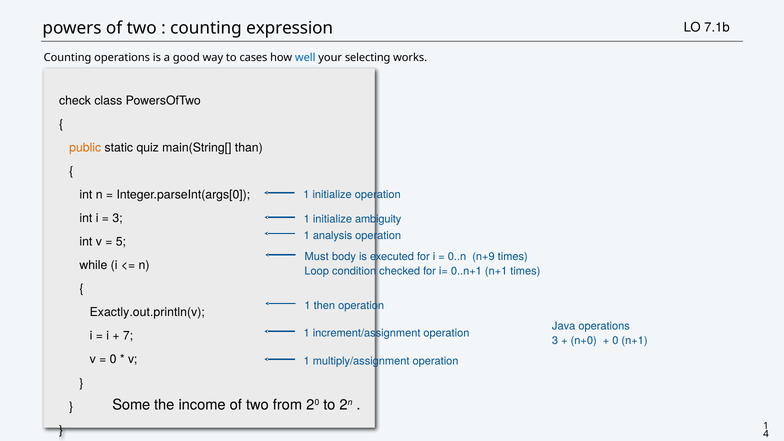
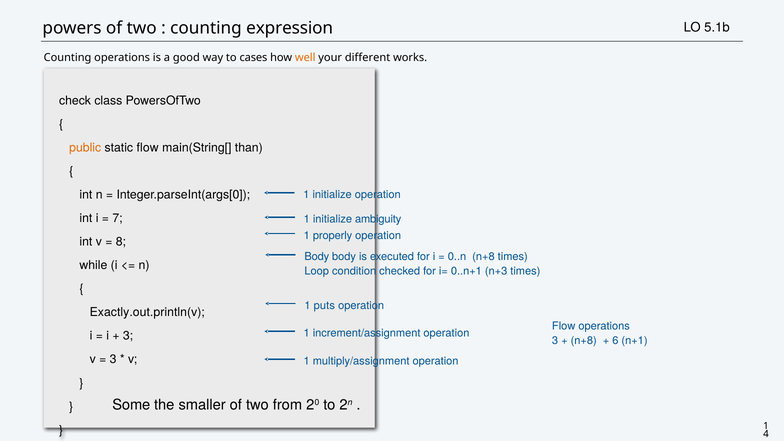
7.1b: 7.1b -> 5.1b
well colour: blue -> orange
selecting: selecting -> different
static quiz: quiz -> flow
3 at (118, 218): 3 -> 7
analysis: analysis -> properly
5: 5 -> 8
Must at (317, 257): Must -> Body
0..n n+9: n+9 -> n+8
0..n+1 n+1: n+1 -> n+3
then: then -> puts
Java at (564, 326): Java -> Flow
7 at (128, 336): 7 -> 3
n+0 at (584, 340): n+0 -> n+8
0 at (615, 340): 0 -> 6
0 at (113, 359): 0 -> 3
income: income -> smaller
